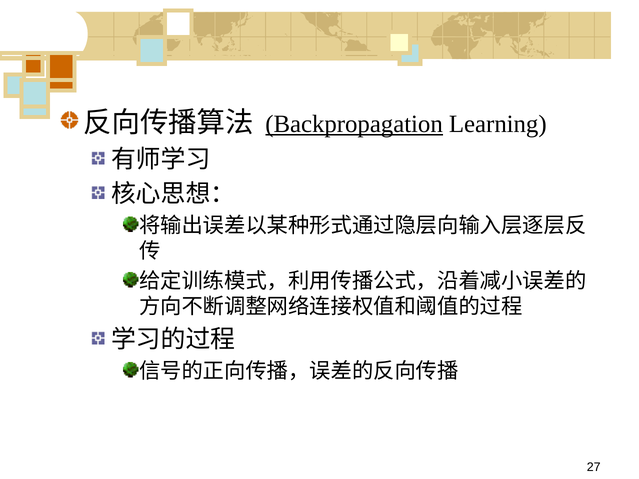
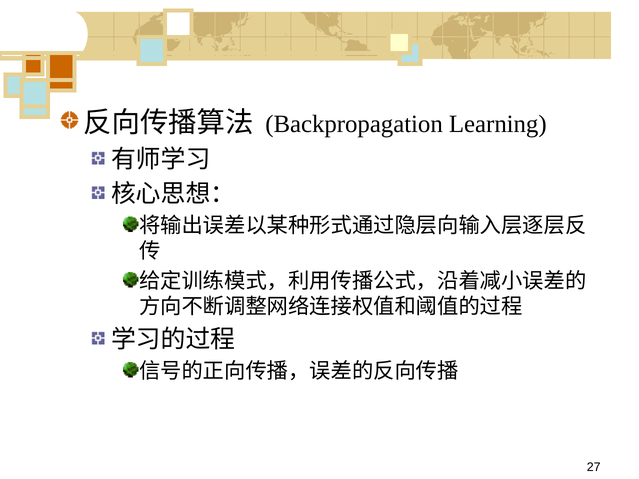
Backpropagation underline: present -> none
